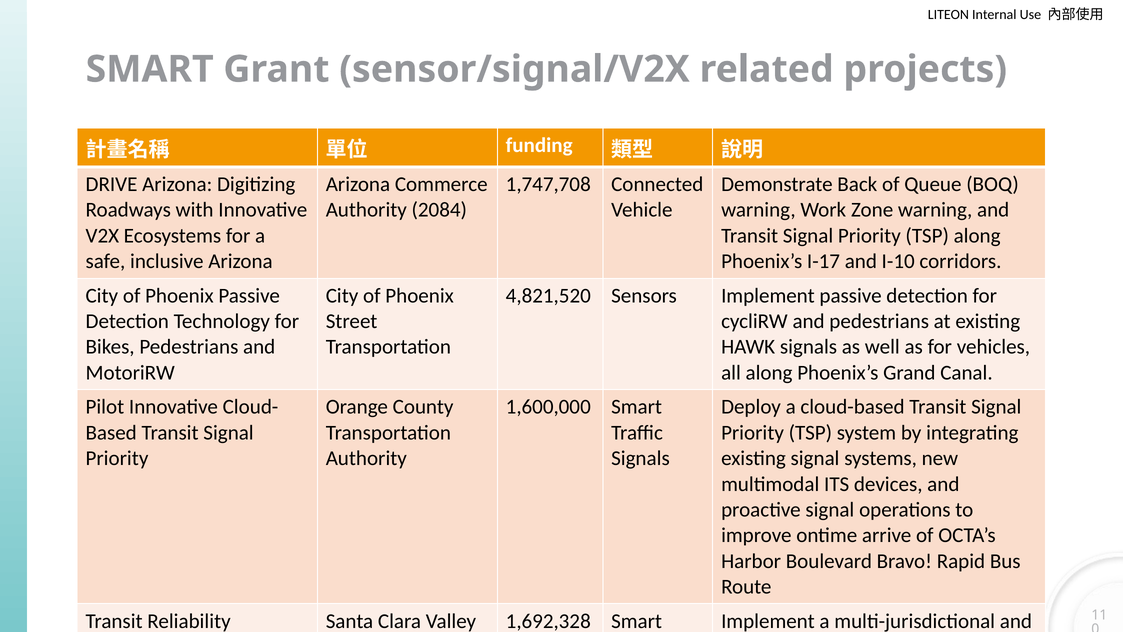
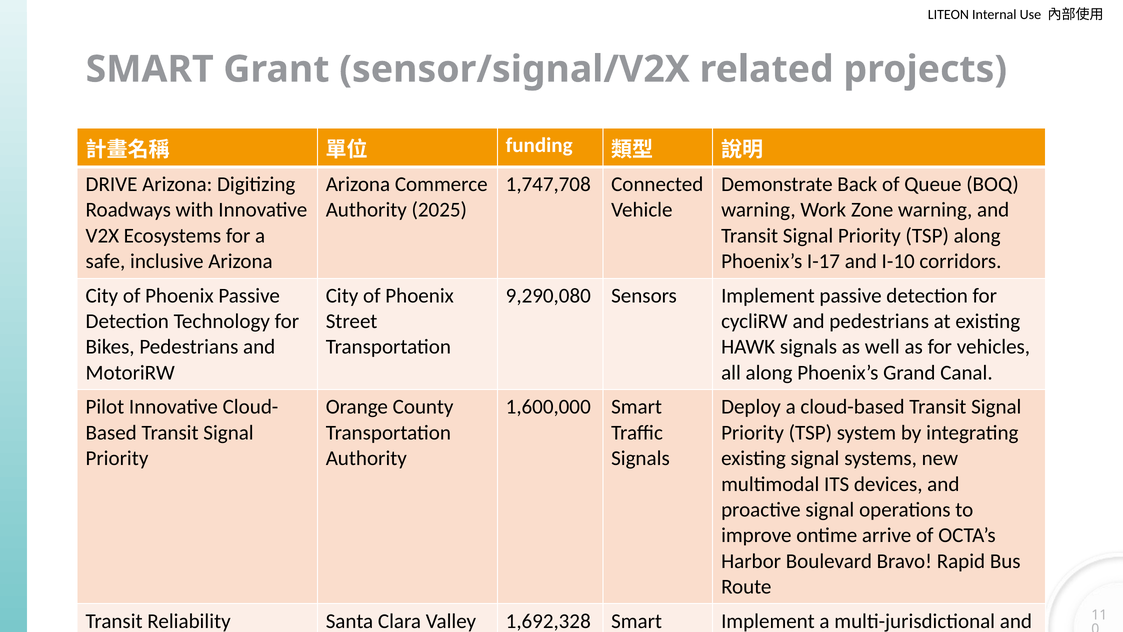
2084: 2084 -> 2025
4,821,520: 4,821,520 -> 9,290,080
